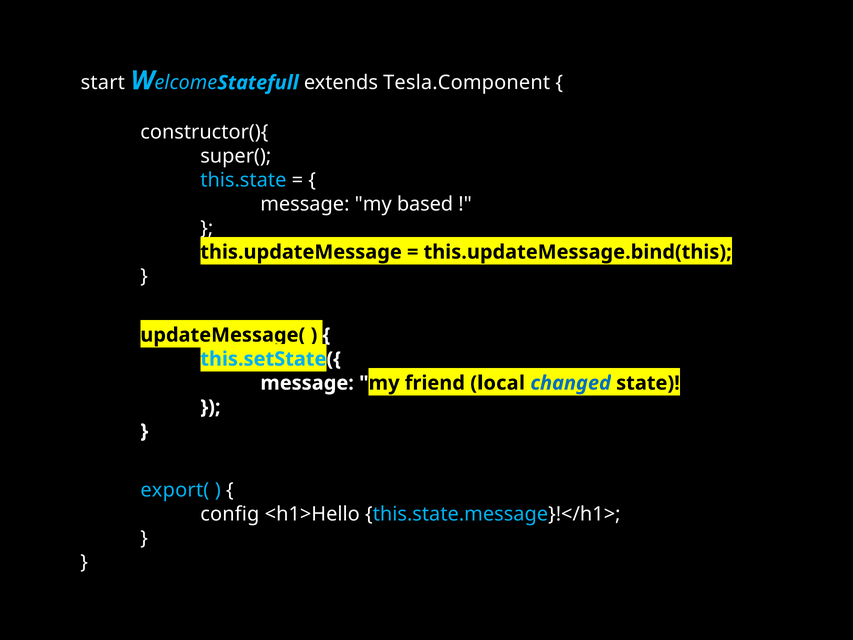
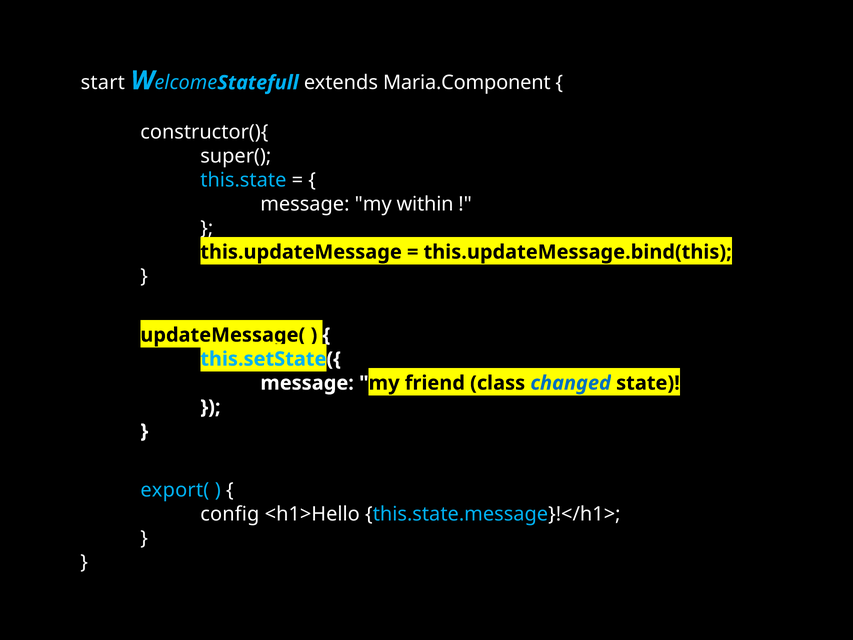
Tesla.Component: Tesla.Component -> Maria.Component
based: based -> within
local: local -> class
